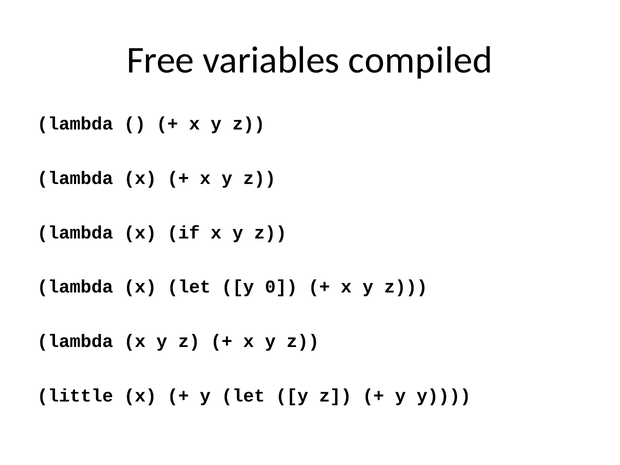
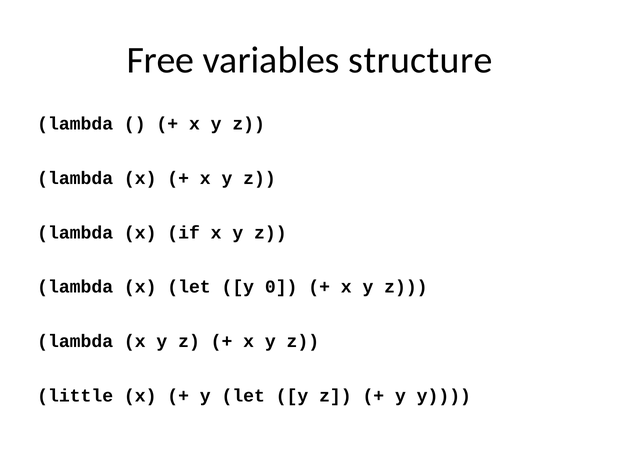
compiled: compiled -> structure
